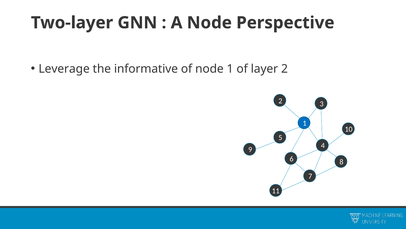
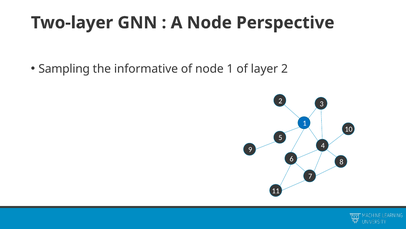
Leverage: Leverage -> Sampling
